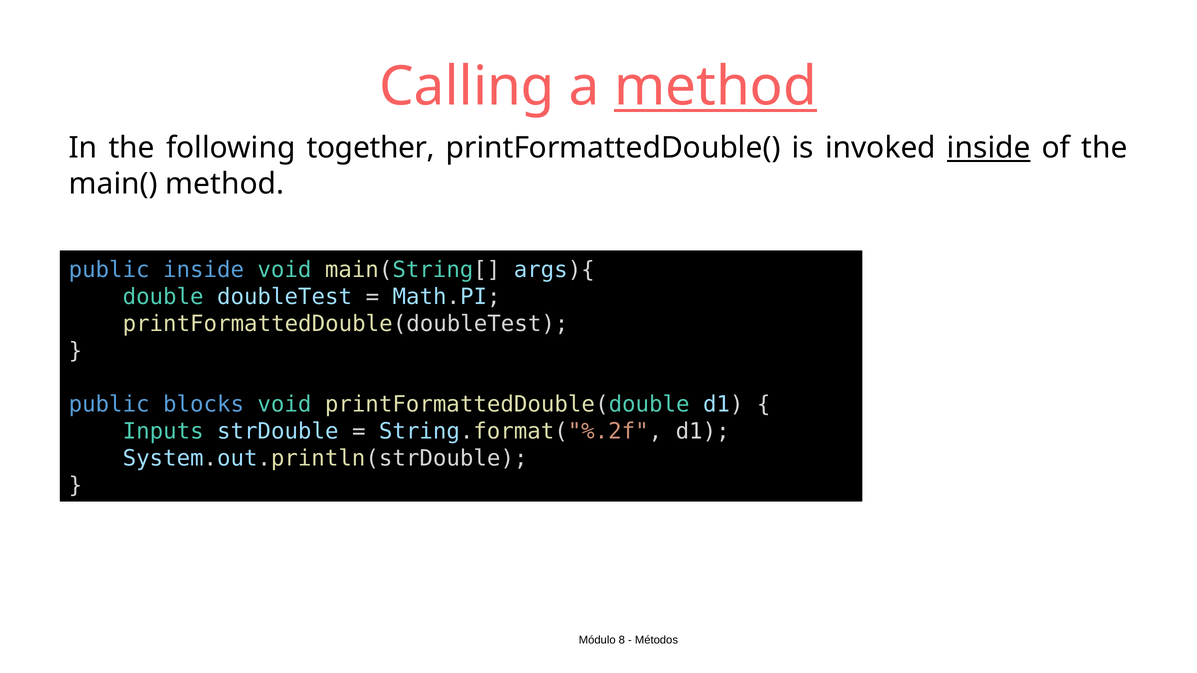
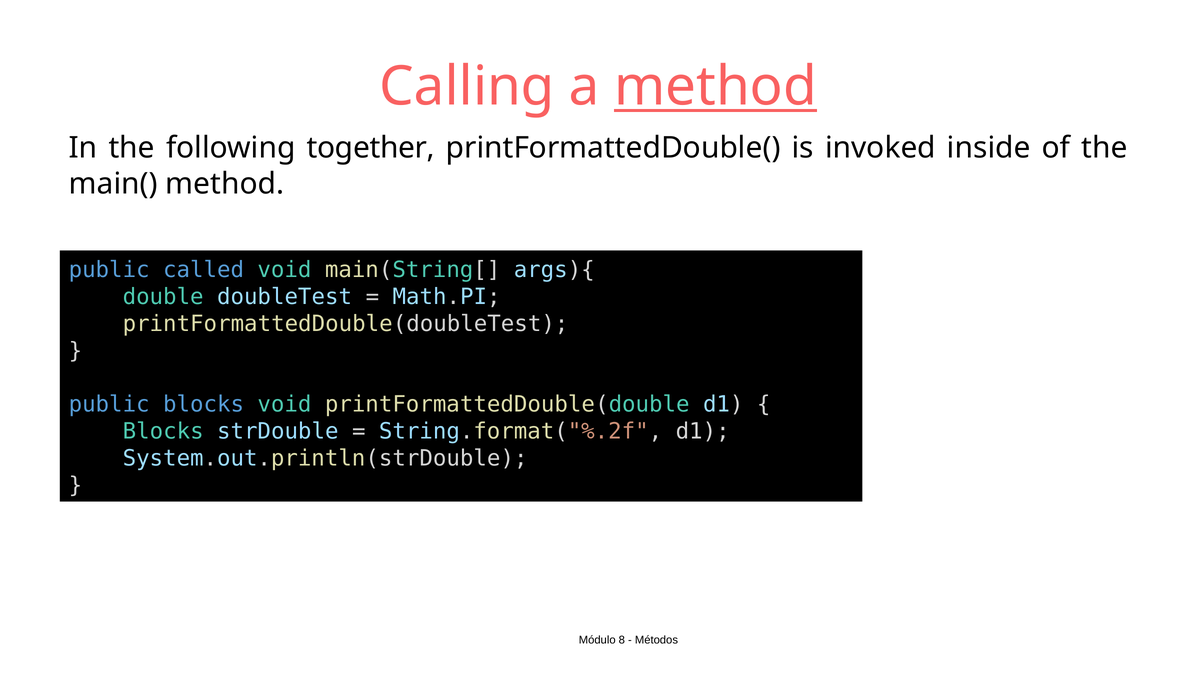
inside at (989, 148) underline: present -> none
public inside: inside -> called
Inputs at (163, 432): Inputs -> Blocks
